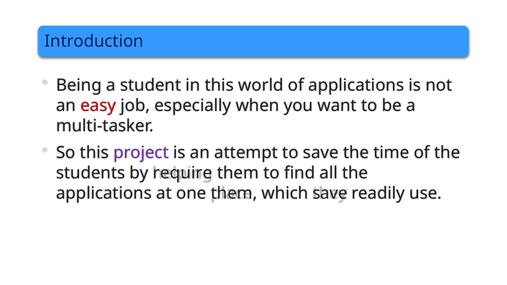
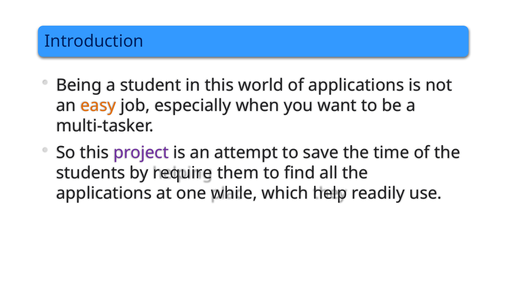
easy colour: red -> orange
one them: them -> while
which save: save -> help
